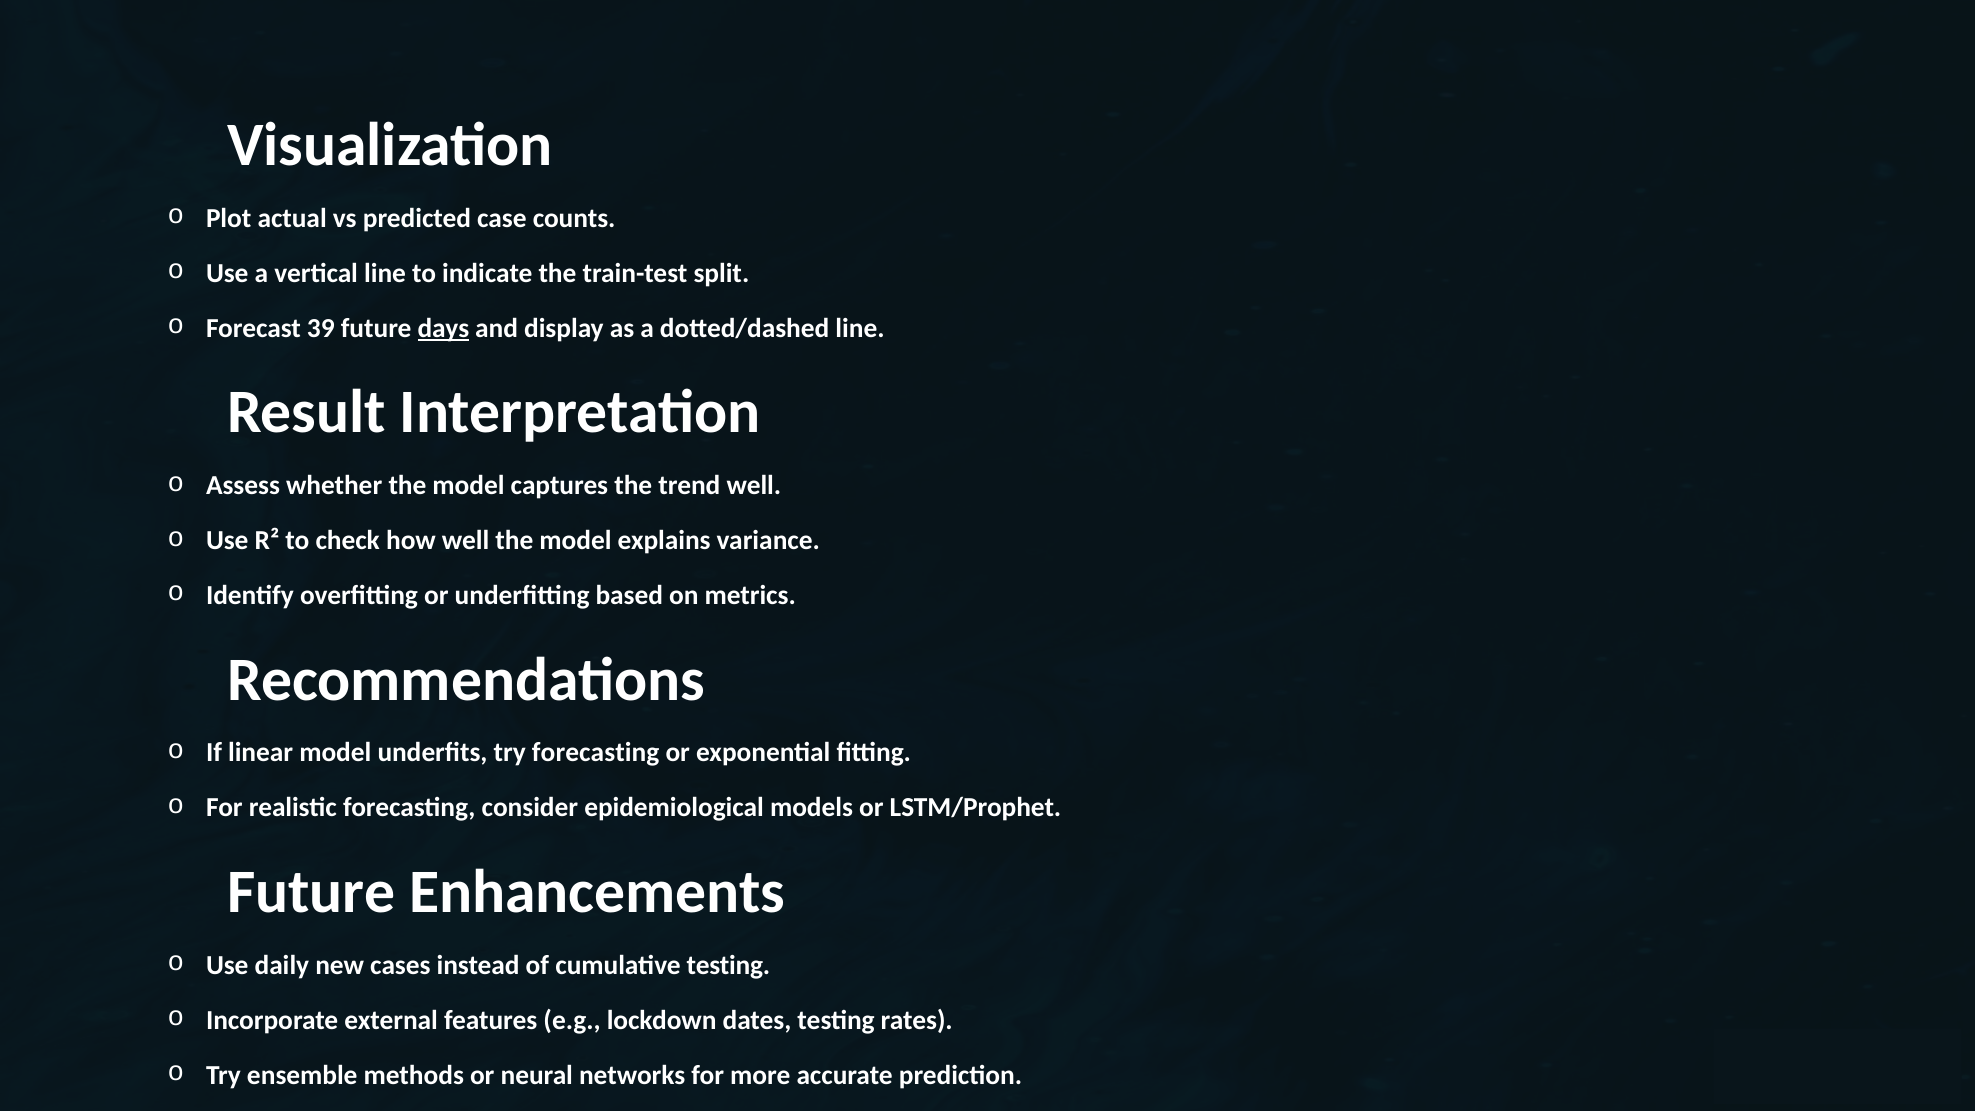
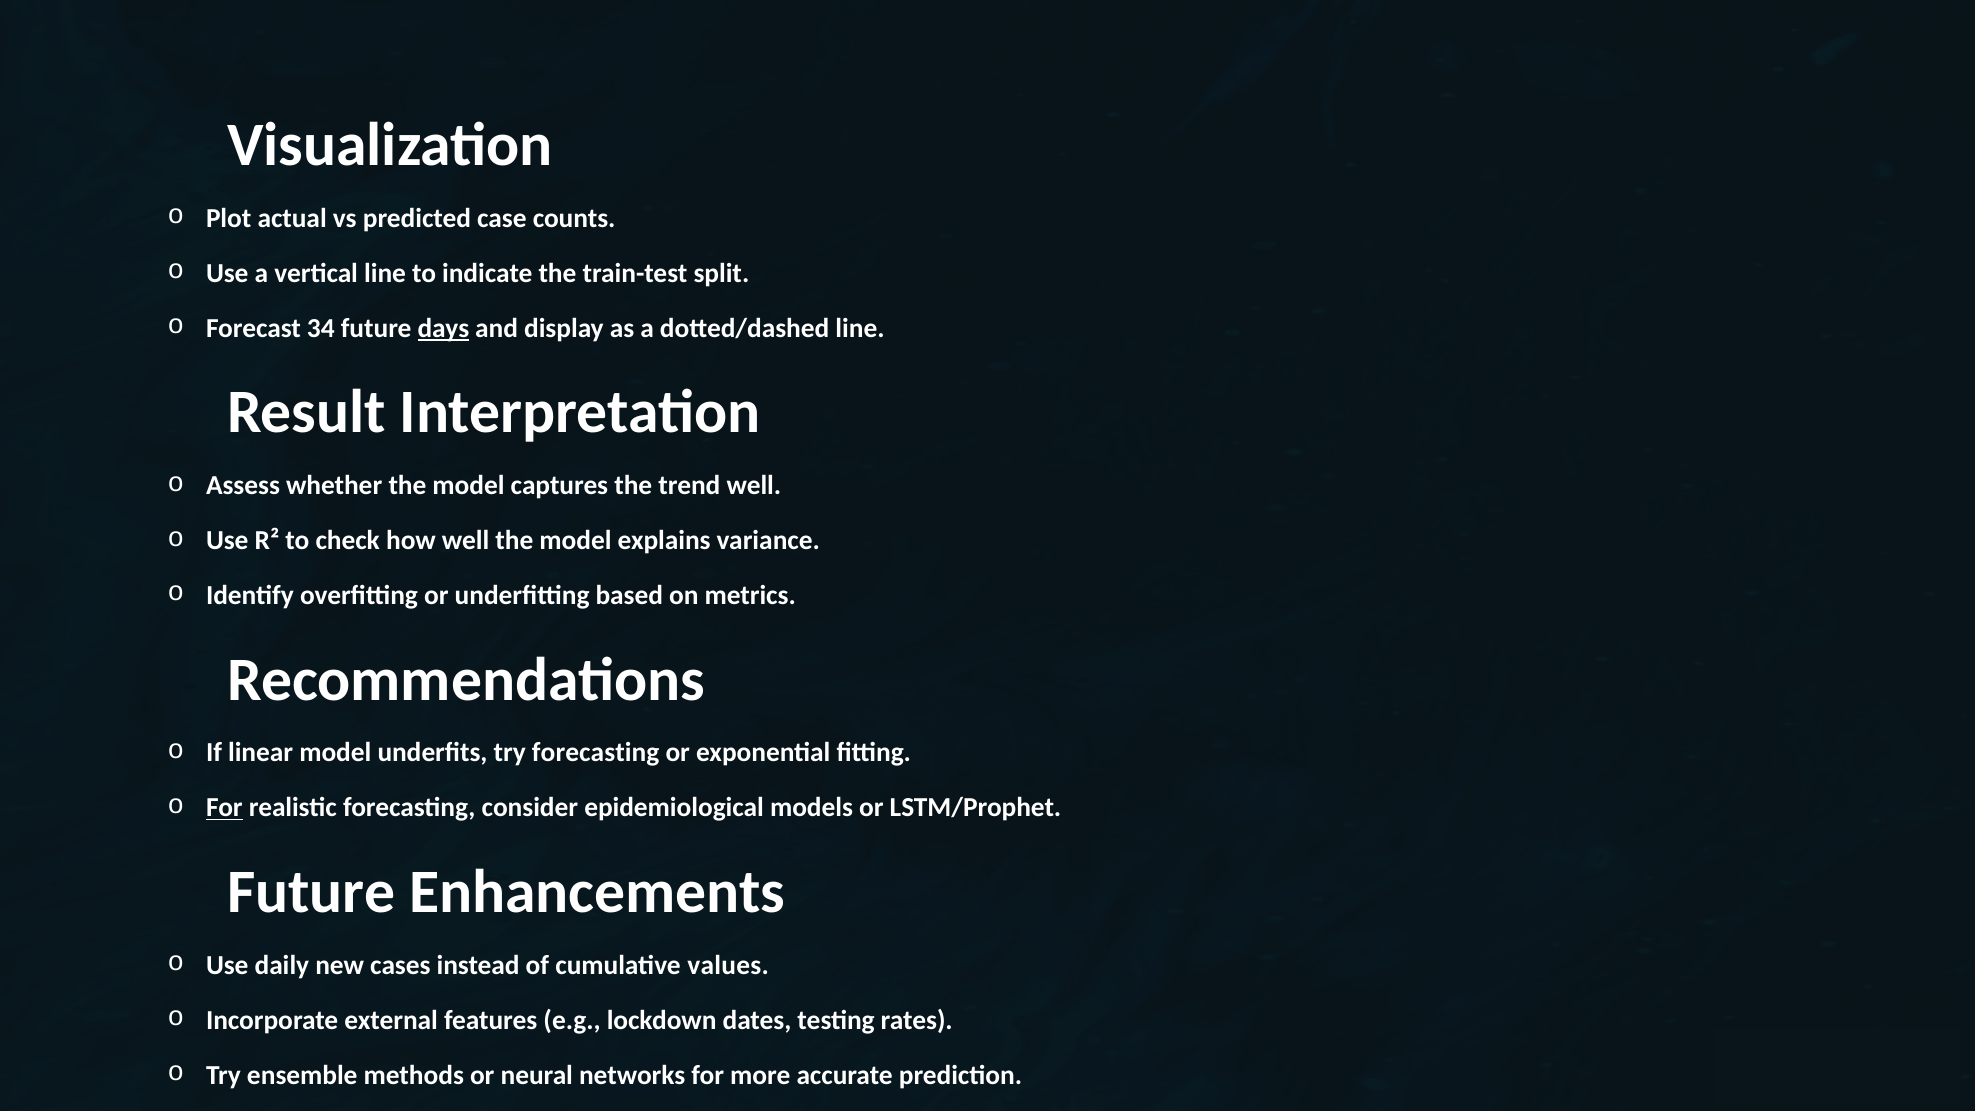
39: 39 -> 34
For at (224, 808) underline: none -> present
cumulative testing: testing -> values
